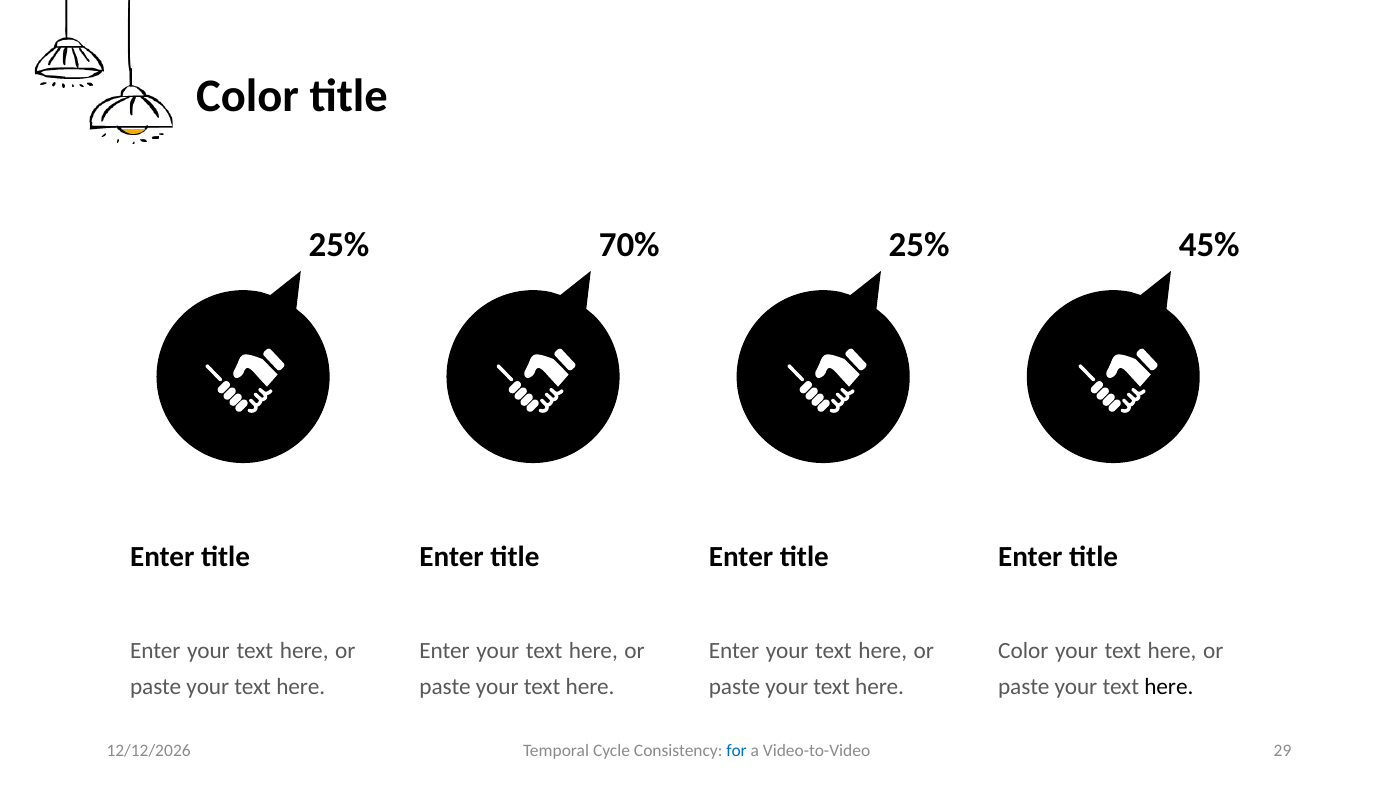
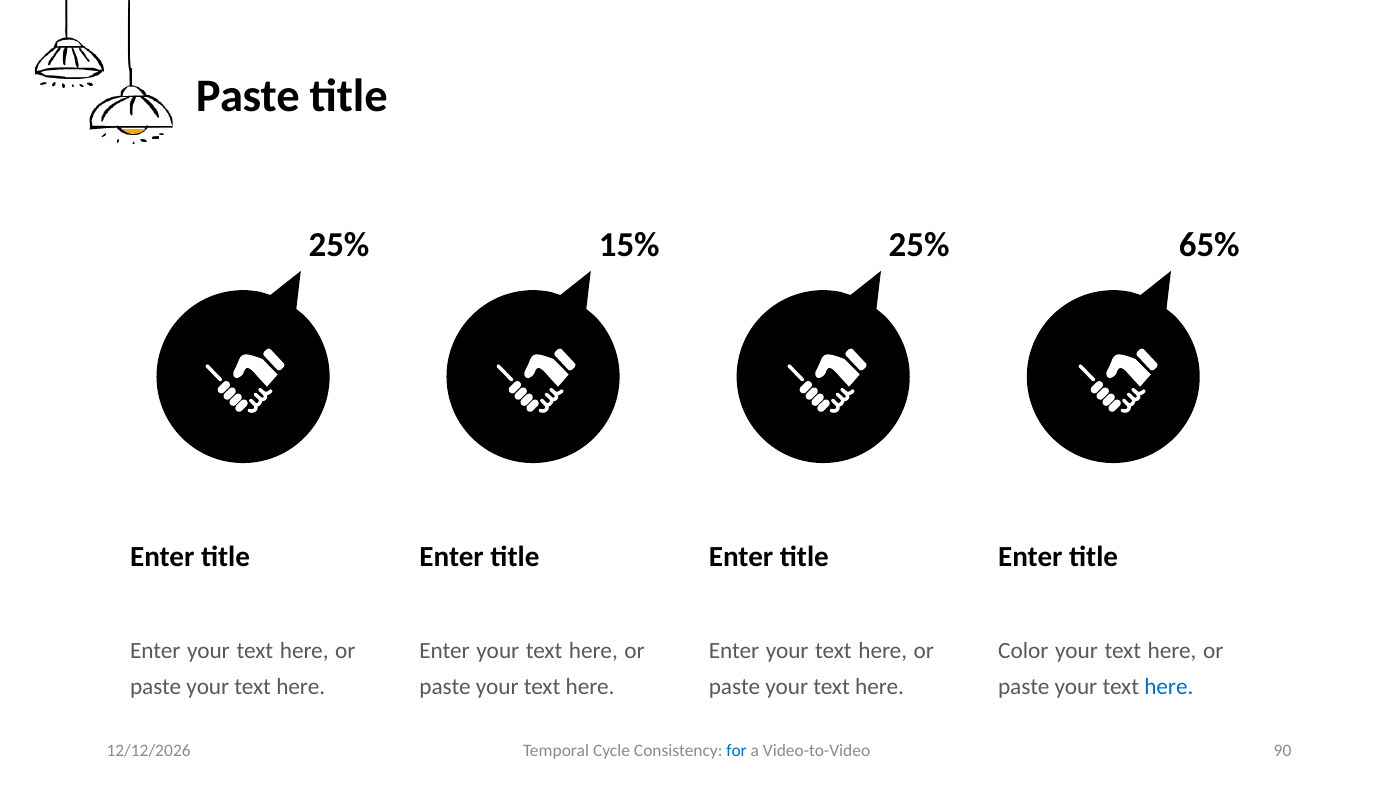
Color at (248, 96): Color -> Paste
70%: 70% -> 15%
45%: 45% -> 65%
here at (1169, 687) colour: black -> blue
29: 29 -> 90
